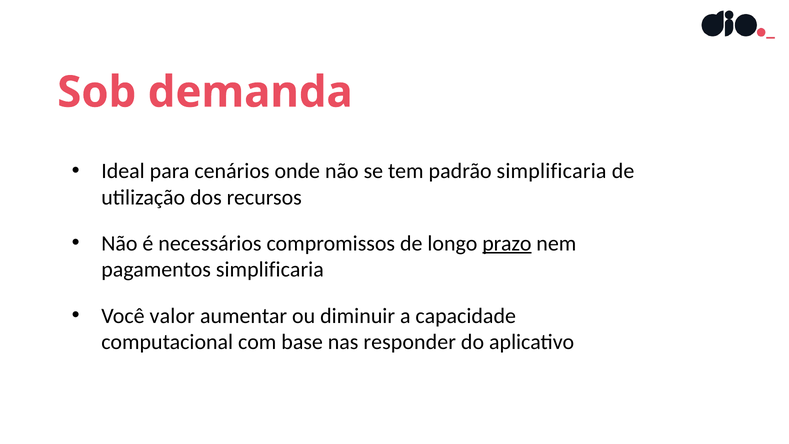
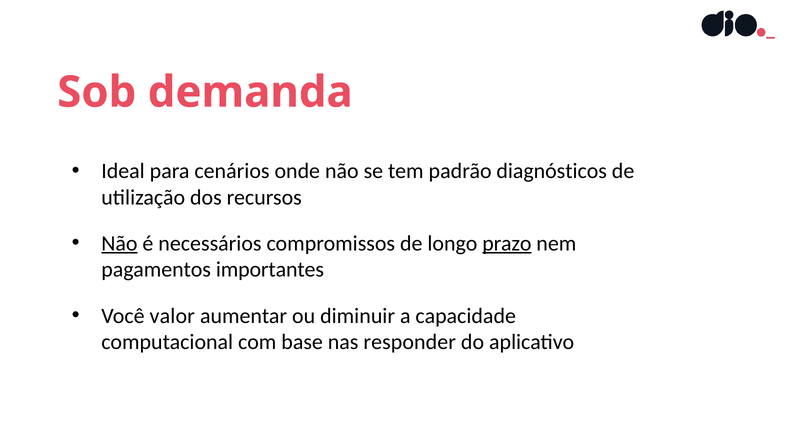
padrão simplificaria: simplificaria -> diagnósticos
Não at (119, 243) underline: none -> present
pagamentos simplificaria: simplificaria -> importantes
